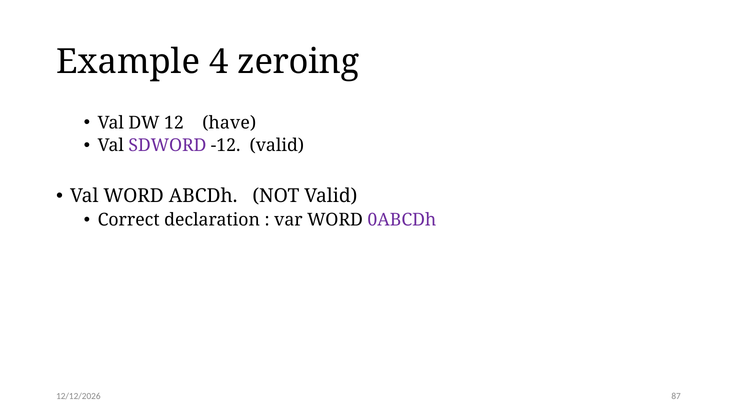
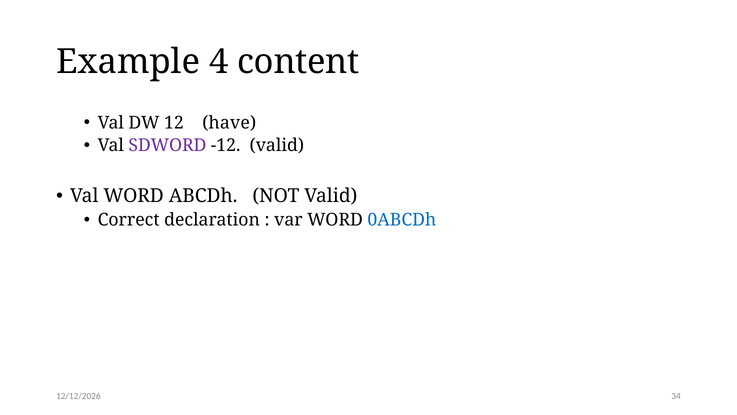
zeroing: zeroing -> content
0ABCDh colour: purple -> blue
87: 87 -> 34
